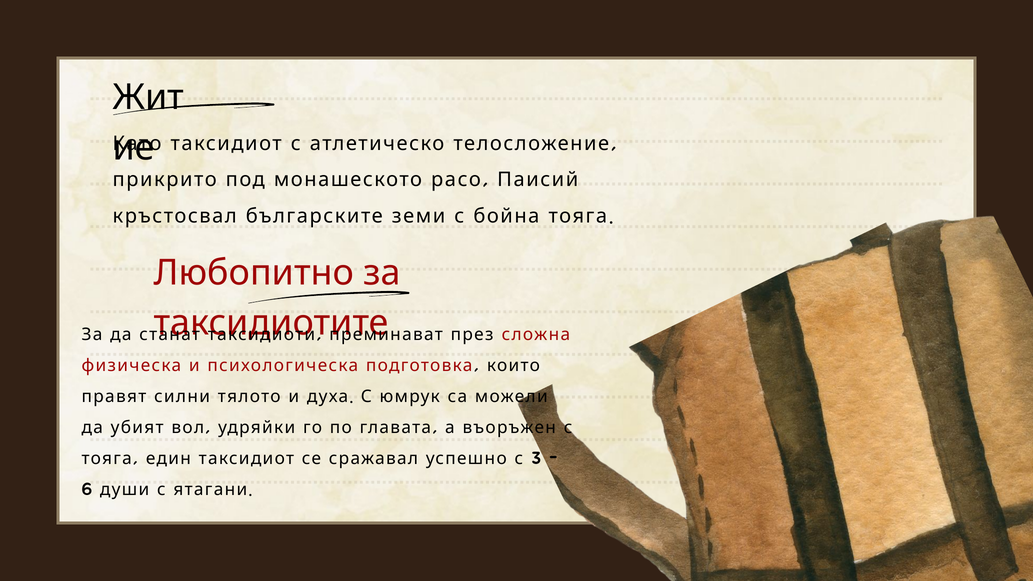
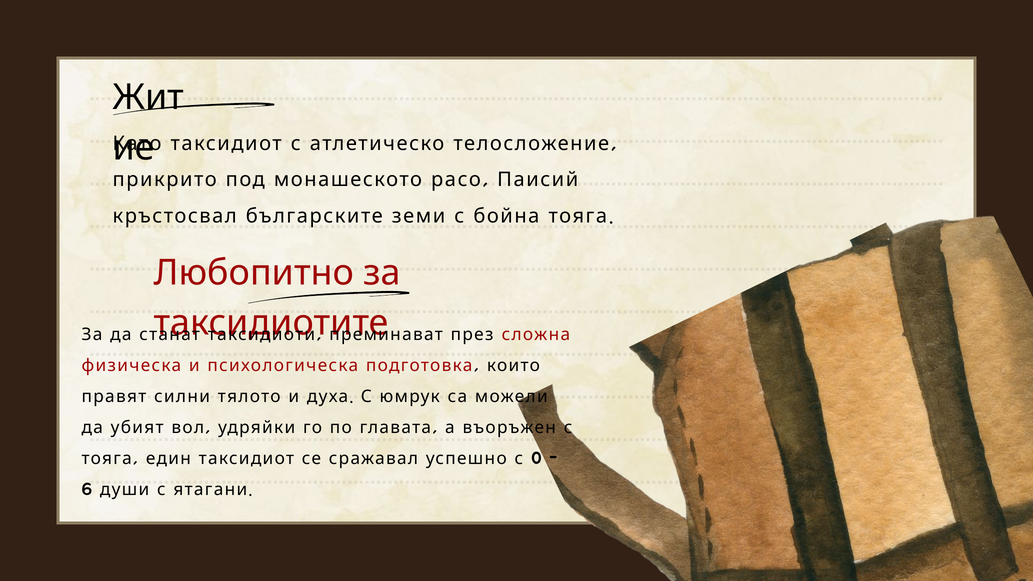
3: 3 -> 0
